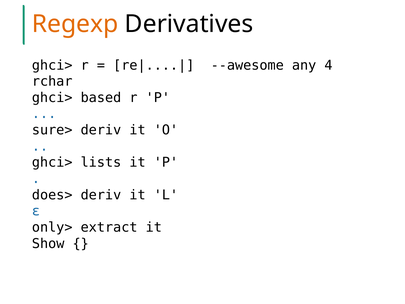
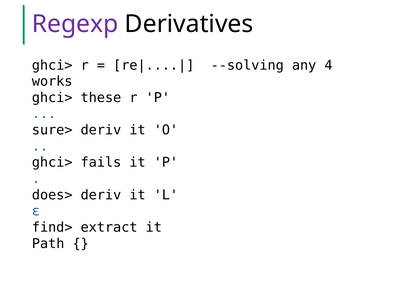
Regexp colour: orange -> purple
--awesome: --awesome -> --solving
rchar: rchar -> works
based: based -> these
lists: lists -> fails
only>: only> -> find>
Show: Show -> Path
